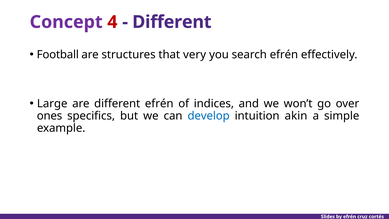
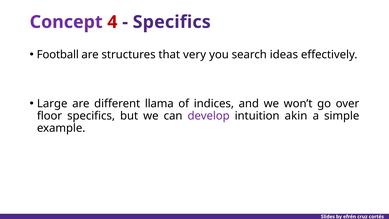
Different at (172, 22): Different -> Specifics
search efrén: efrén -> ideas
different efrén: efrén -> llama
ones: ones -> floor
develop colour: blue -> purple
